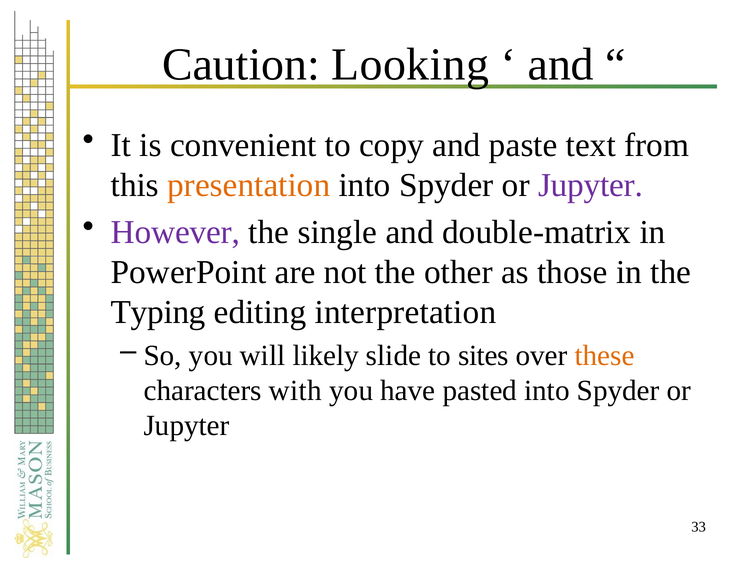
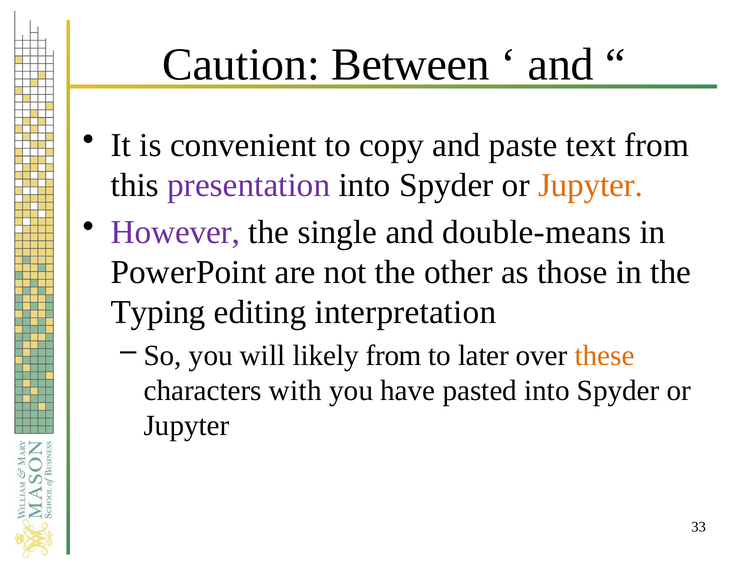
Looking: Looking -> Between
presentation colour: orange -> purple
Jupyter at (591, 185) colour: purple -> orange
double-matrix: double-matrix -> double-means
likely slide: slide -> from
sites: sites -> later
